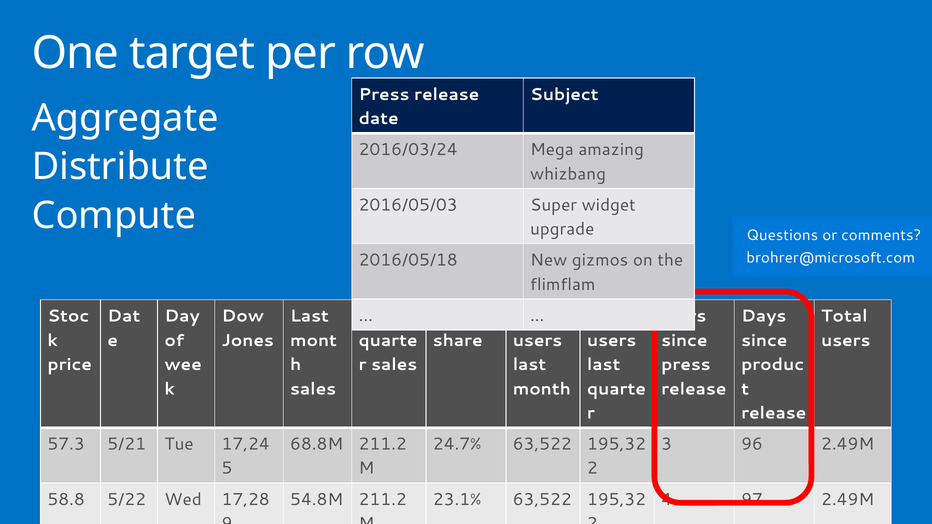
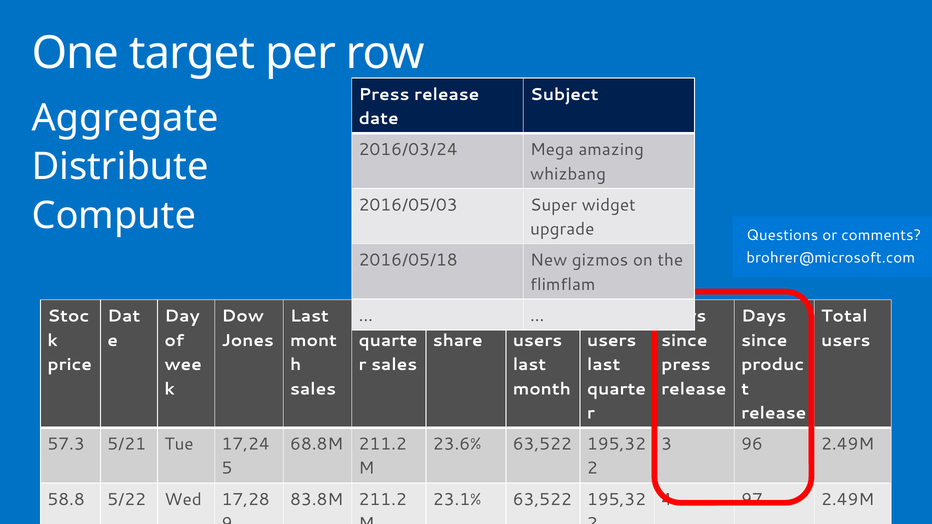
24.7%: 24.7% -> 23.6%
54.8M: 54.8M -> 83.8M
